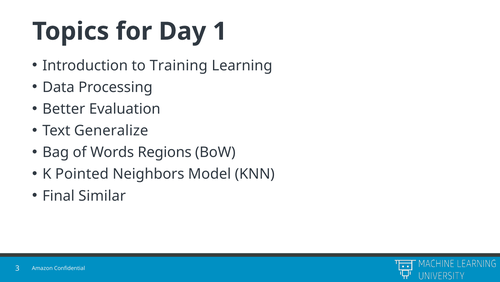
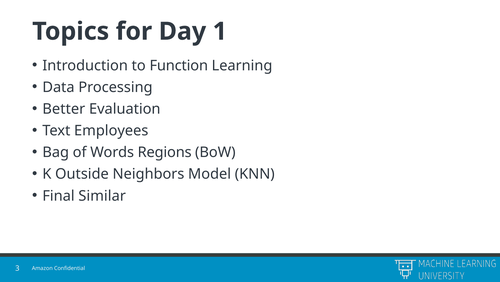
Training: Training -> Function
Generalize: Generalize -> Employees
Pointed: Pointed -> Outside
